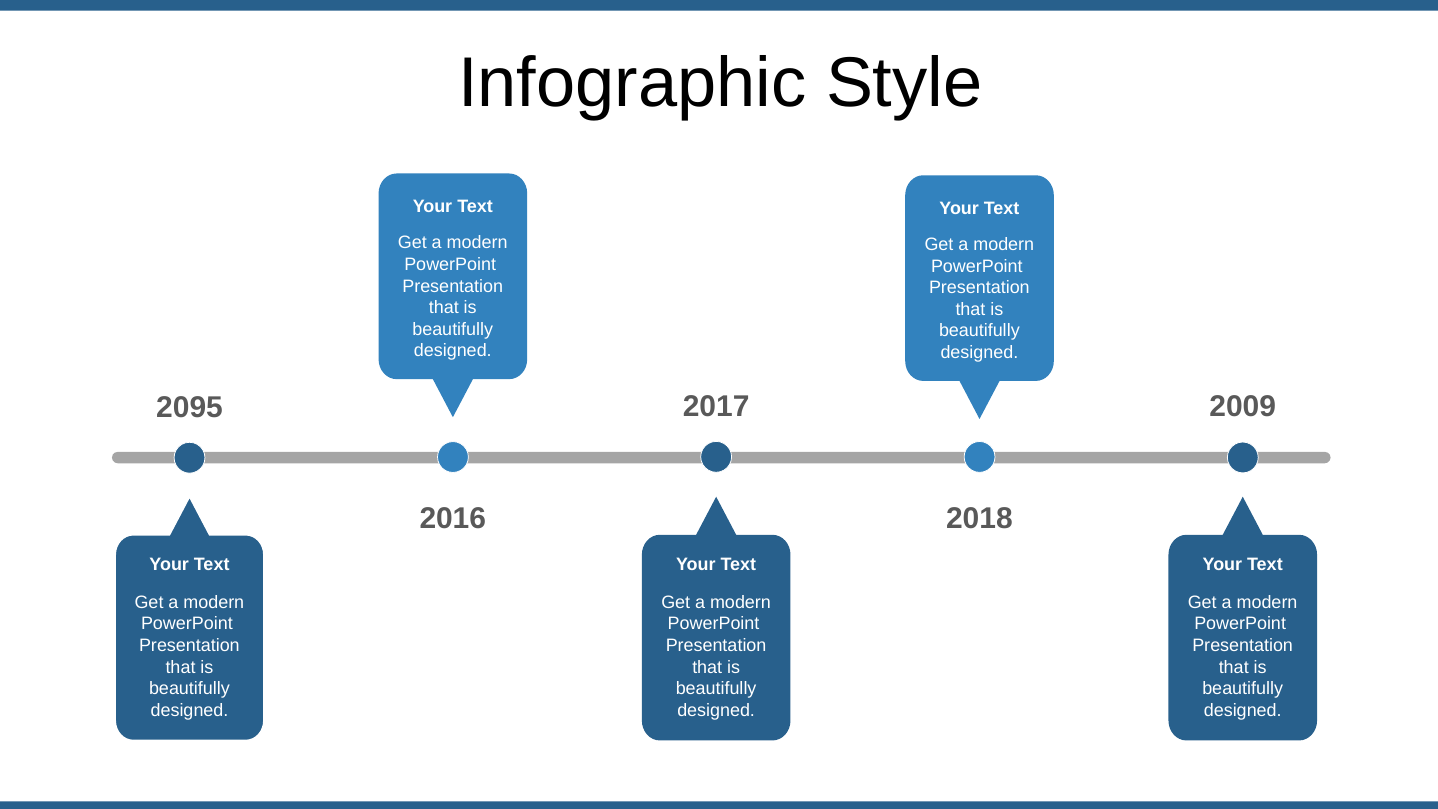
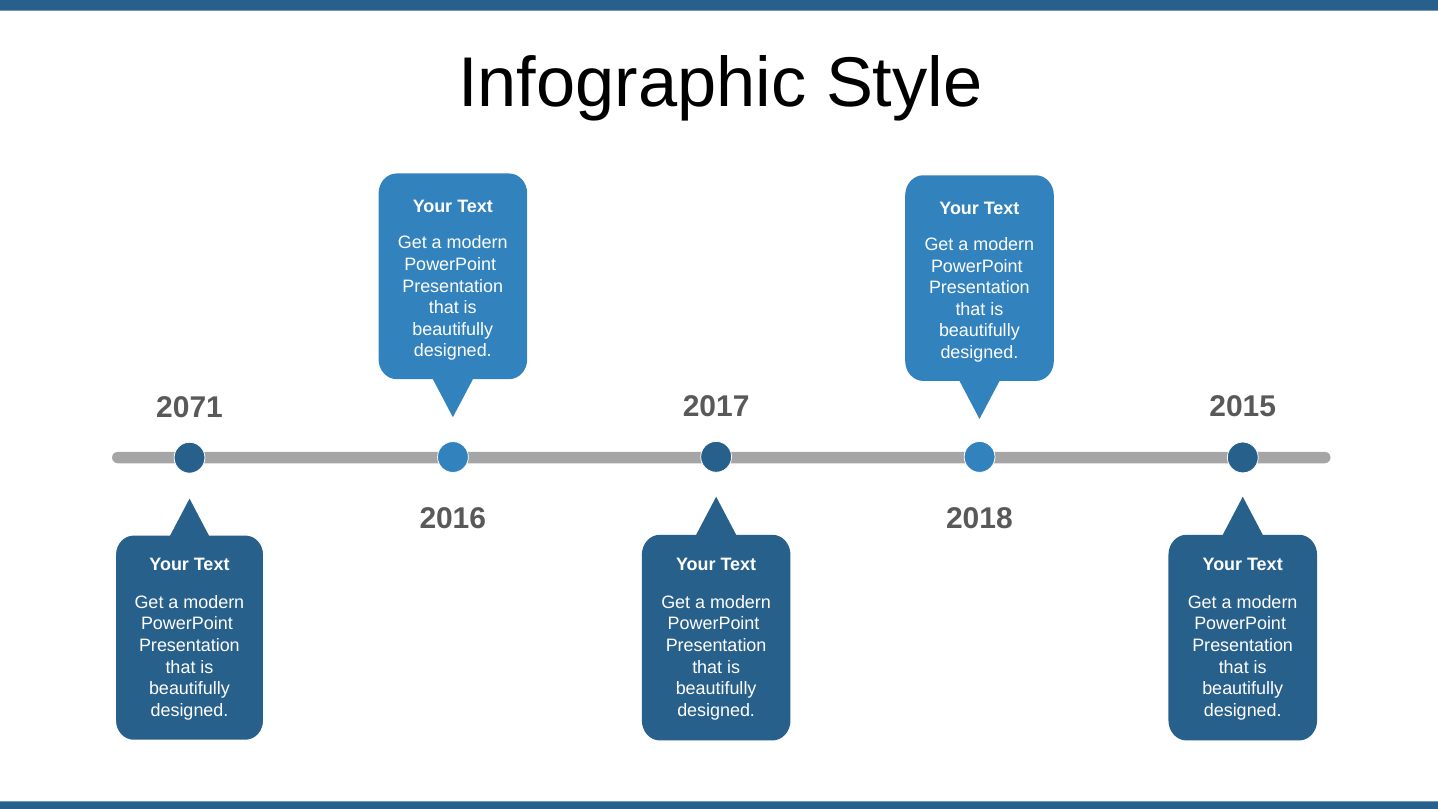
2009: 2009 -> 2015
2095: 2095 -> 2071
